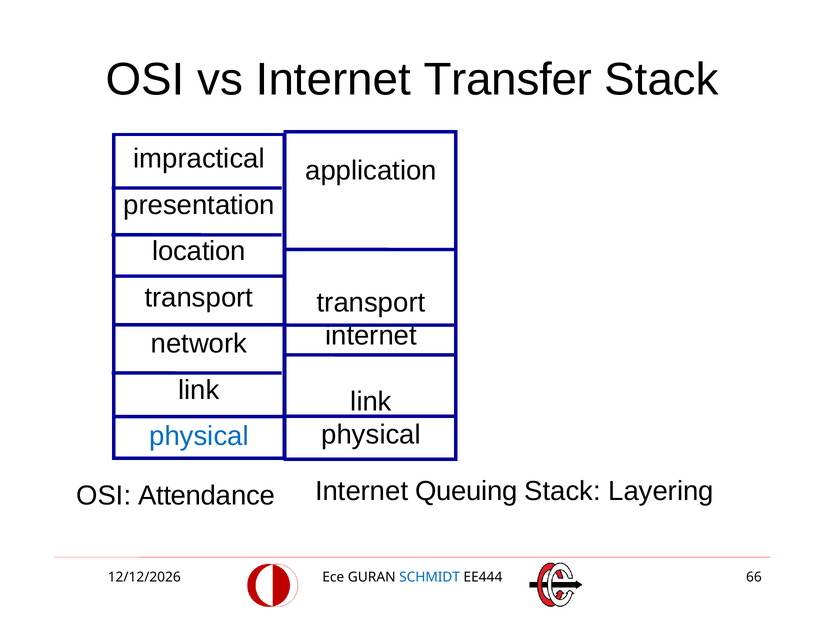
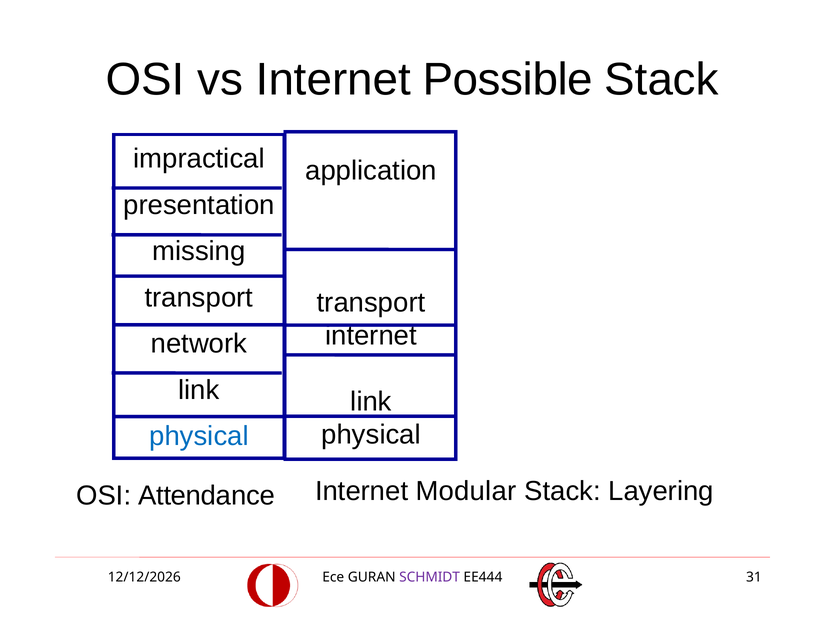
Transfer: Transfer -> Possible
location: location -> missing
Queuing: Queuing -> Modular
SCHMIDT colour: blue -> purple
66: 66 -> 31
